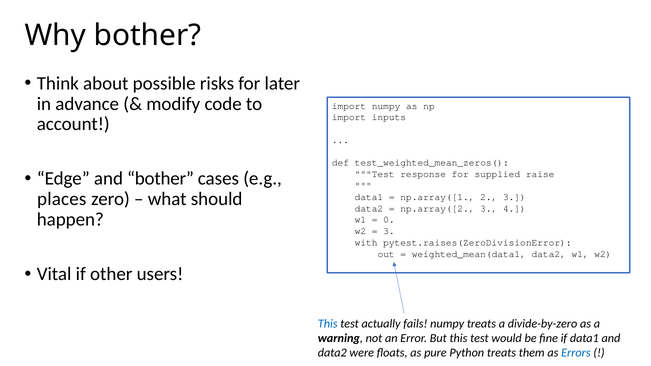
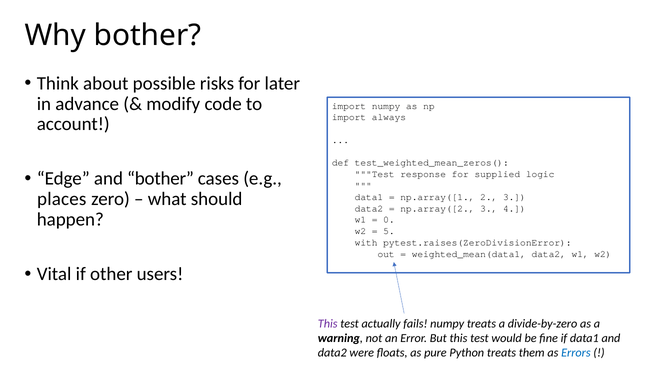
inputs: inputs -> always
raise: raise -> logic
3 at (389, 231): 3 -> 5
This at (328, 324) colour: blue -> purple
